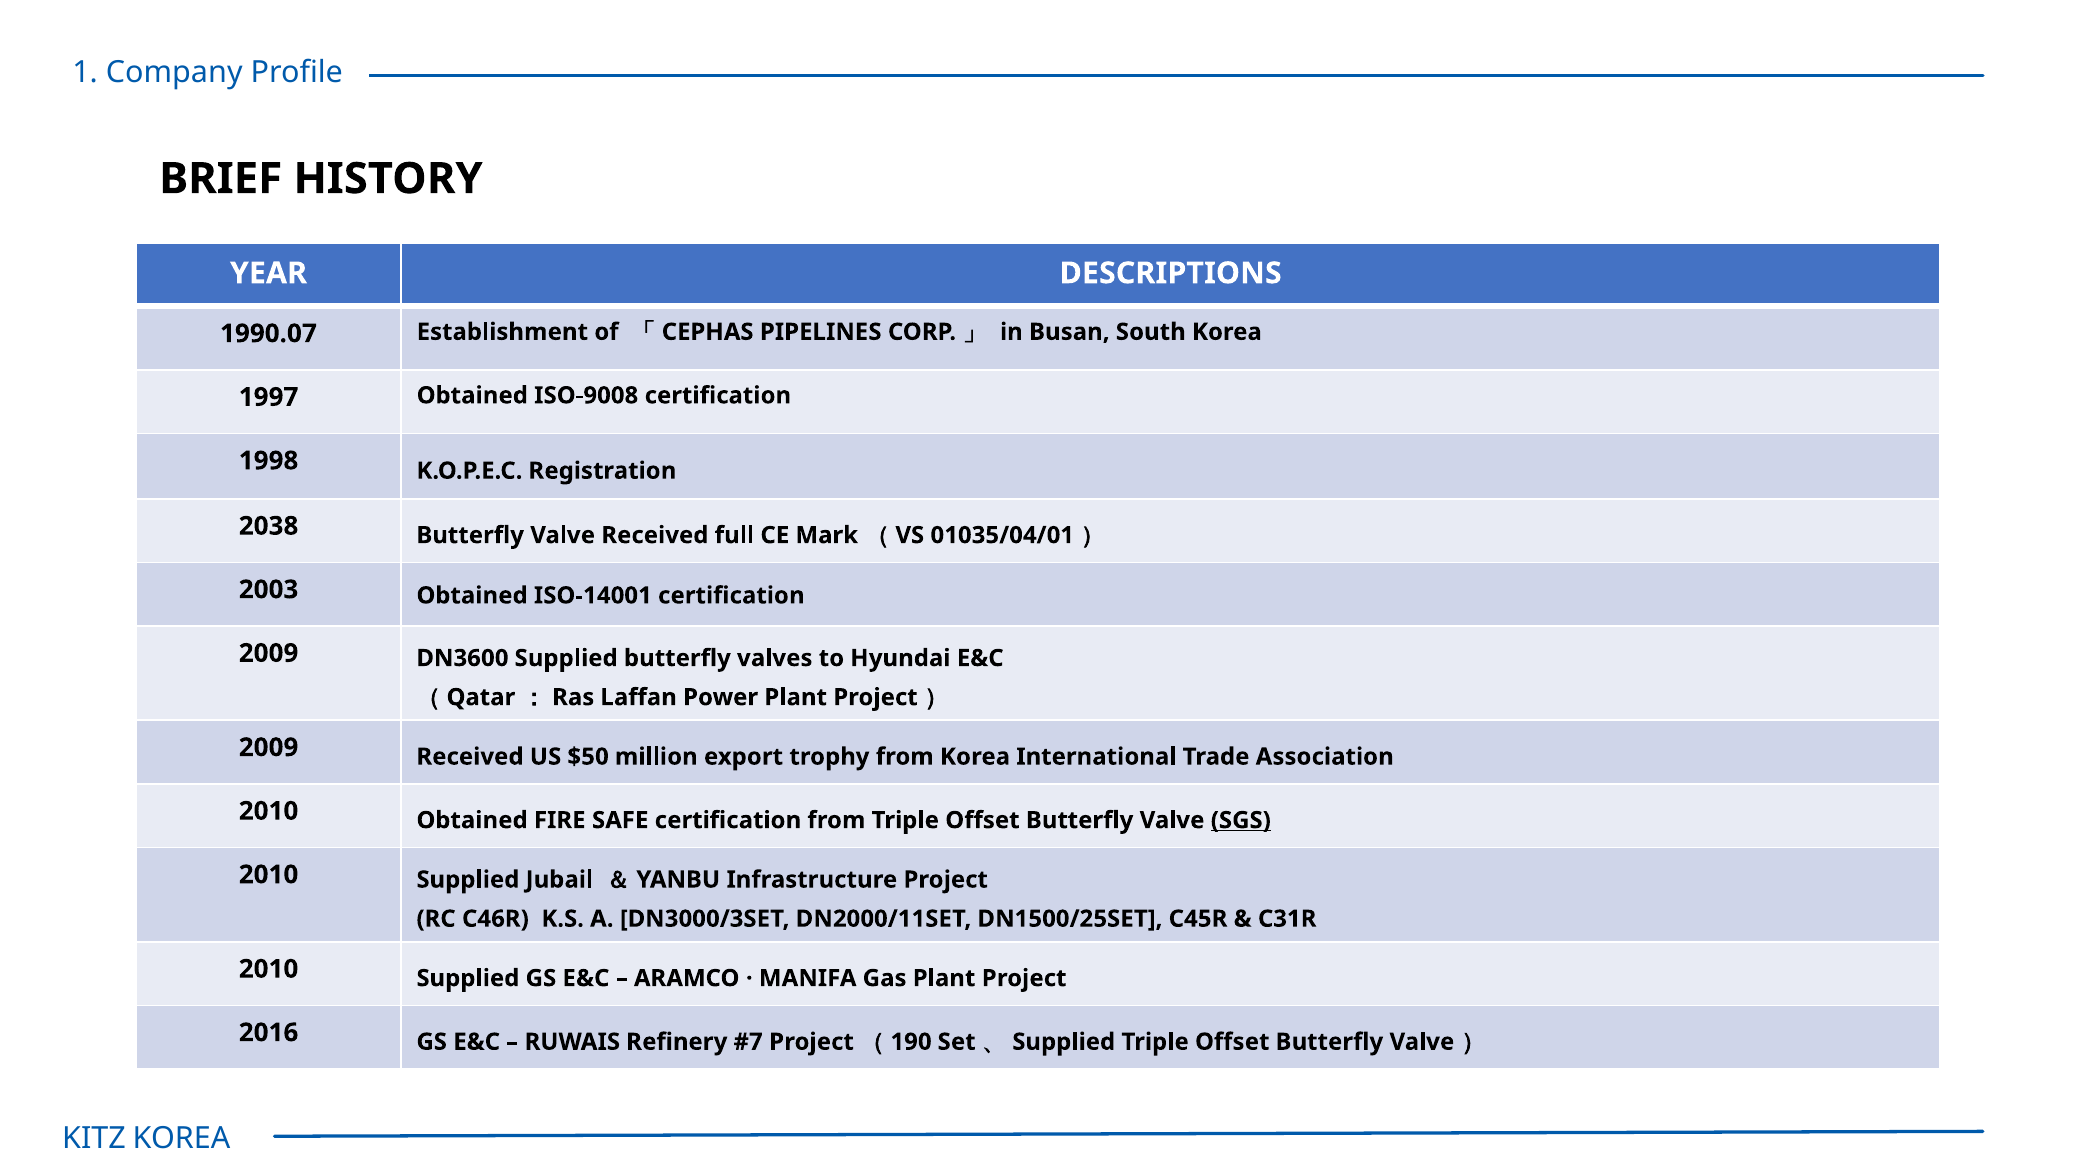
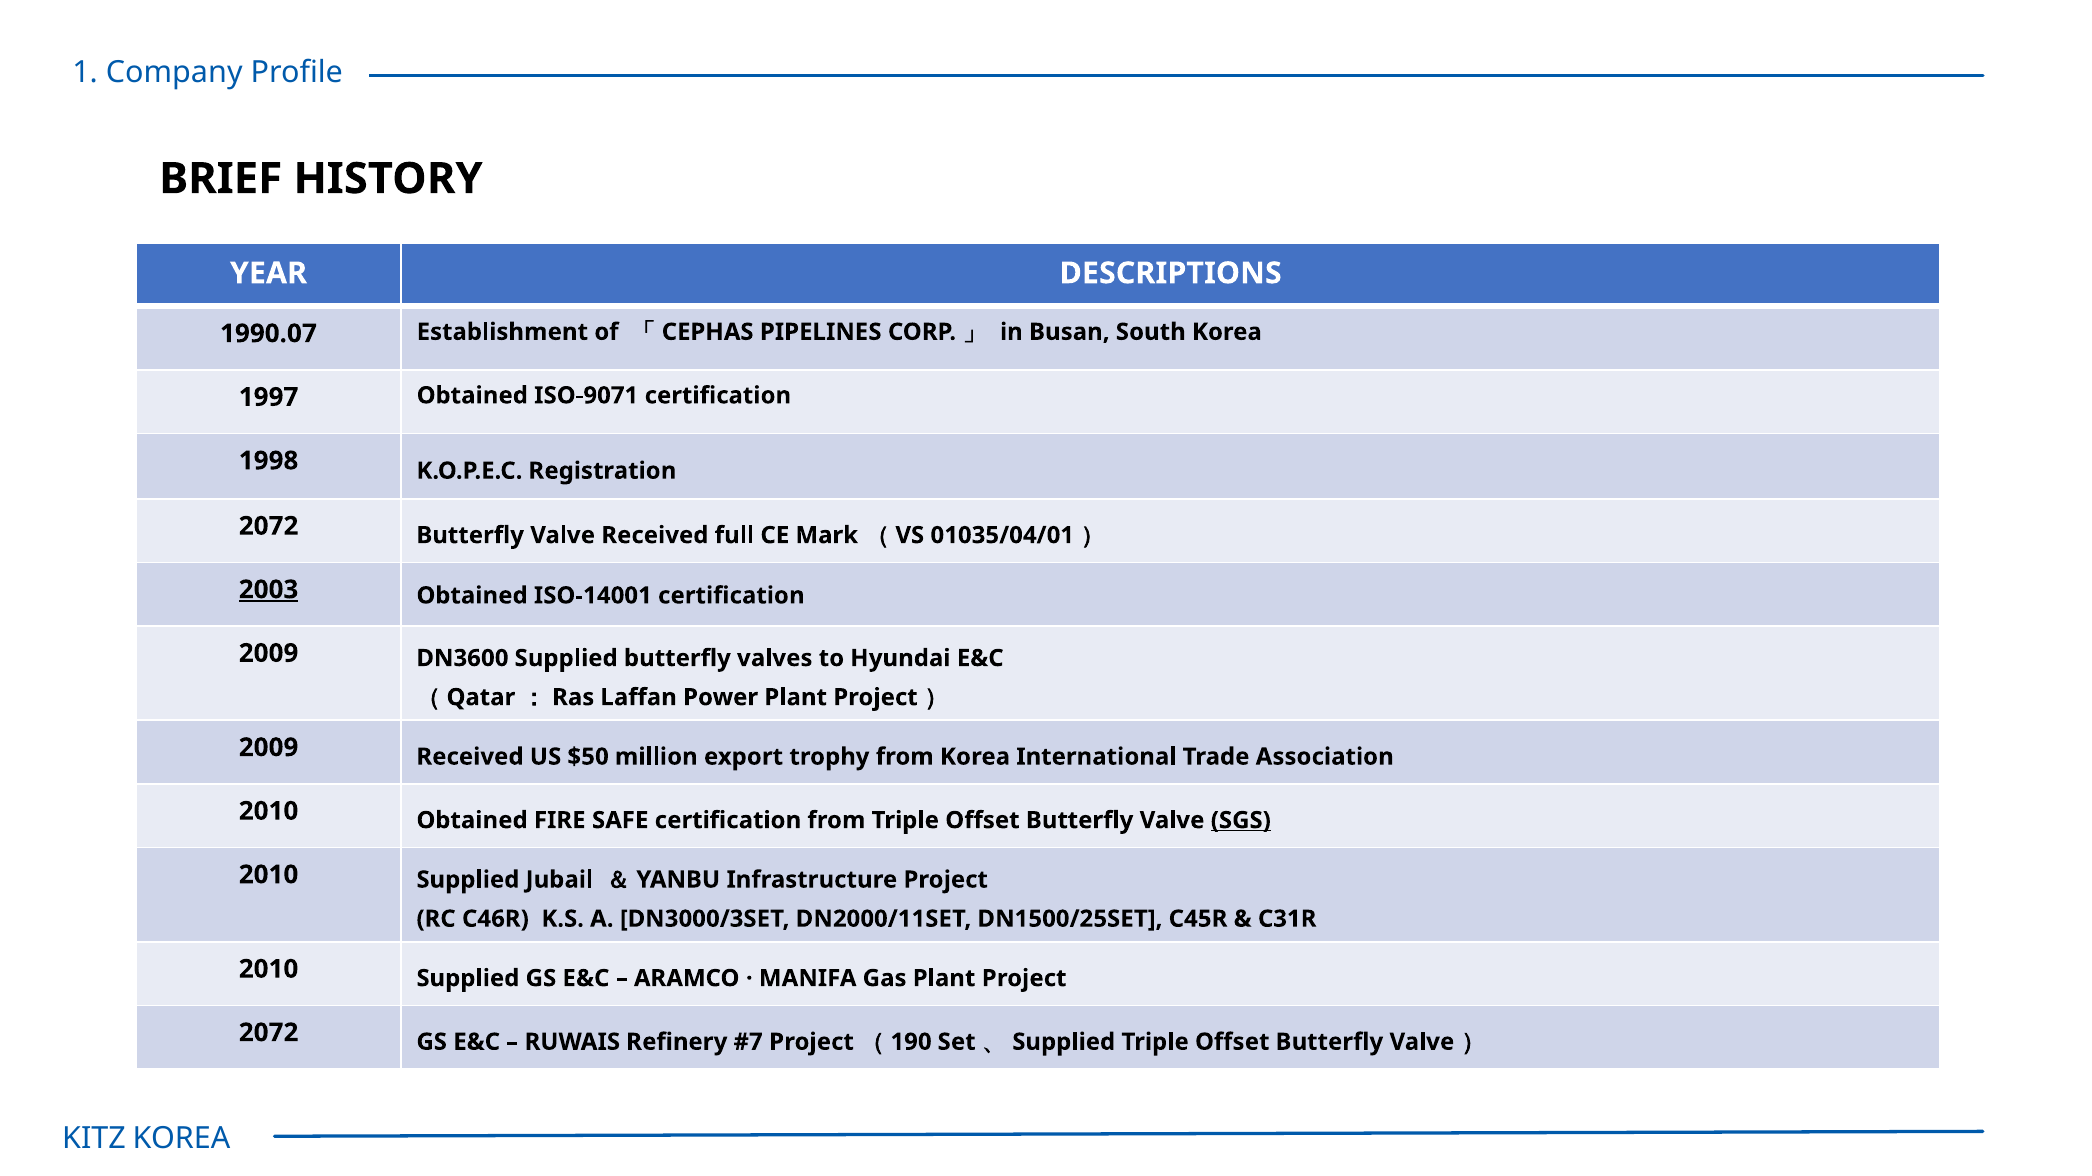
ISO-9008: ISO-9008 -> ISO-9071
2038 at (269, 526): 2038 -> 2072
2003 underline: none -> present
2016 at (269, 1033): 2016 -> 2072
